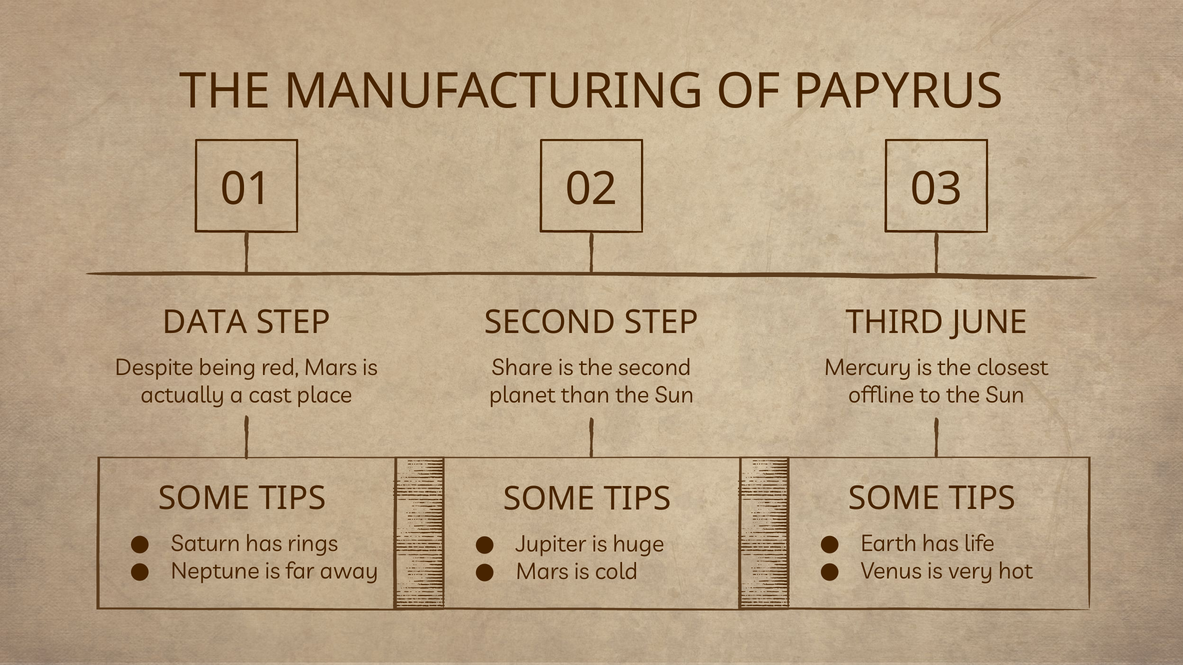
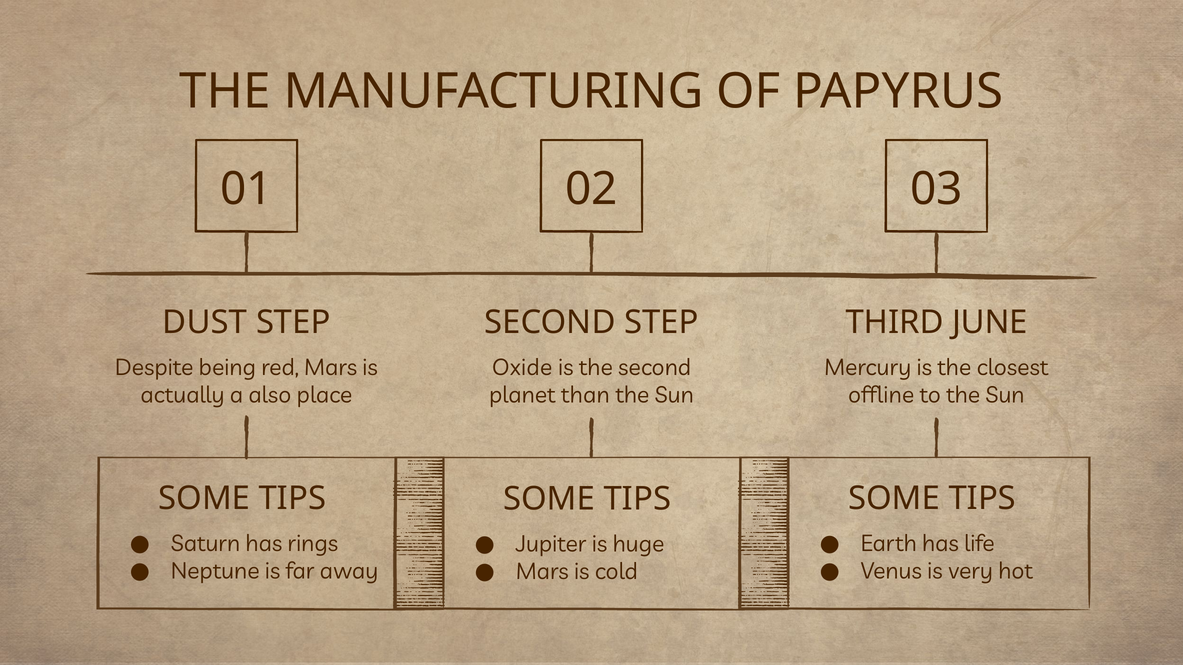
DATA: DATA -> DUST
Share: Share -> Oxide
cast: cast -> also
